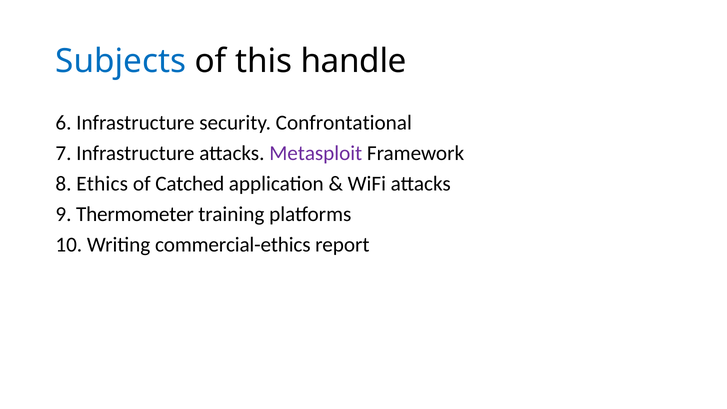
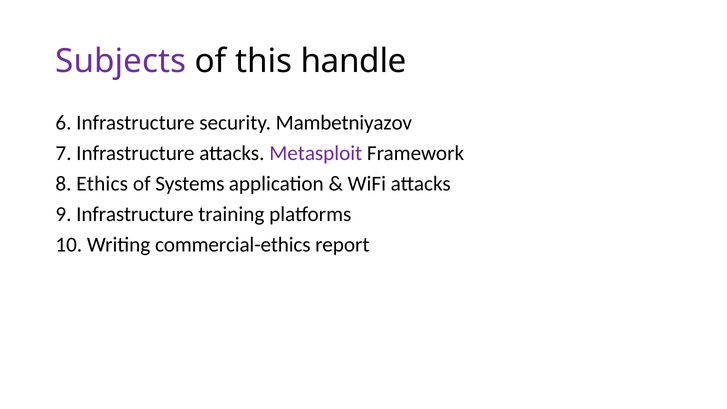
Subjects colour: blue -> purple
Confrontational: Confrontational -> Mambetniyazov
Catched: Catched -> Systems
9 Thermometer: Thermometer -> Infrastructure
